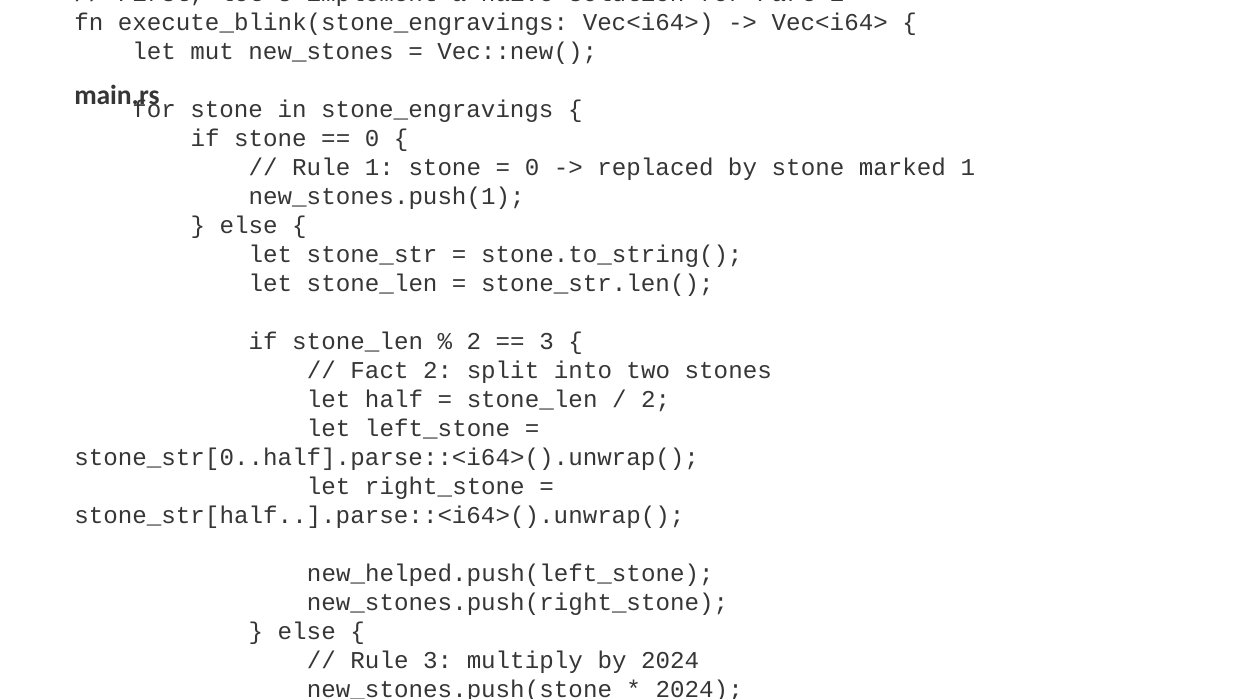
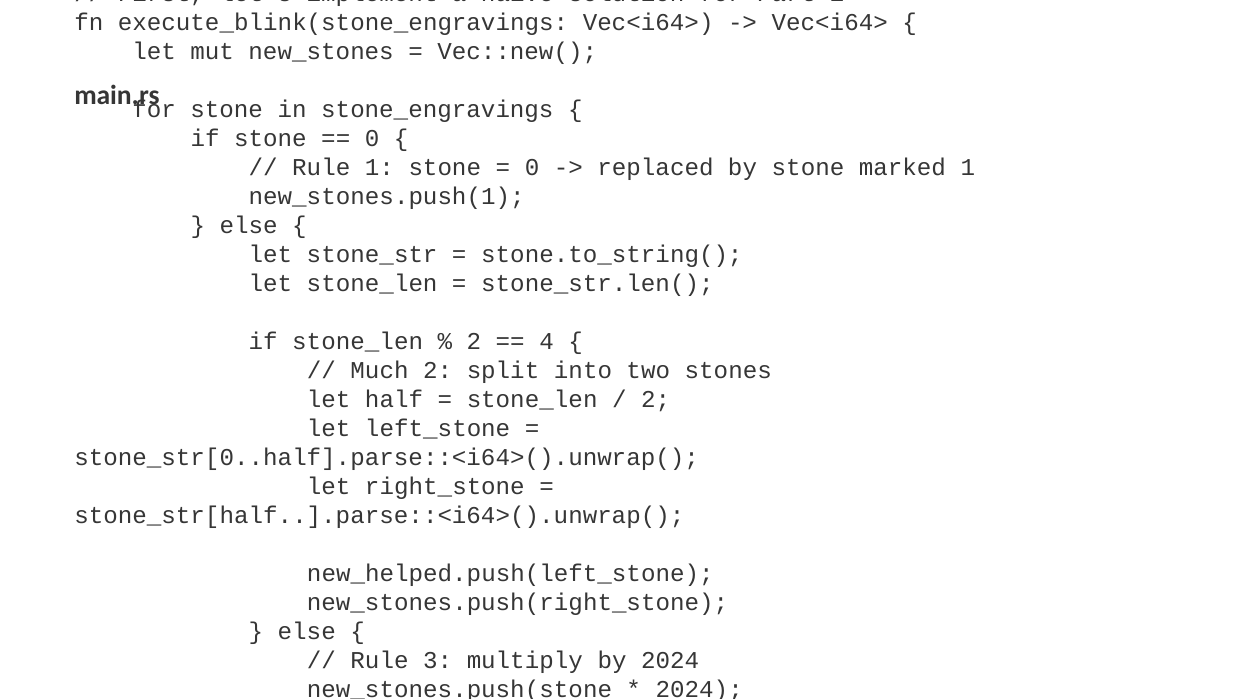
3 at (547, 341): 3 -> 4
Fact: Fact -> Much
